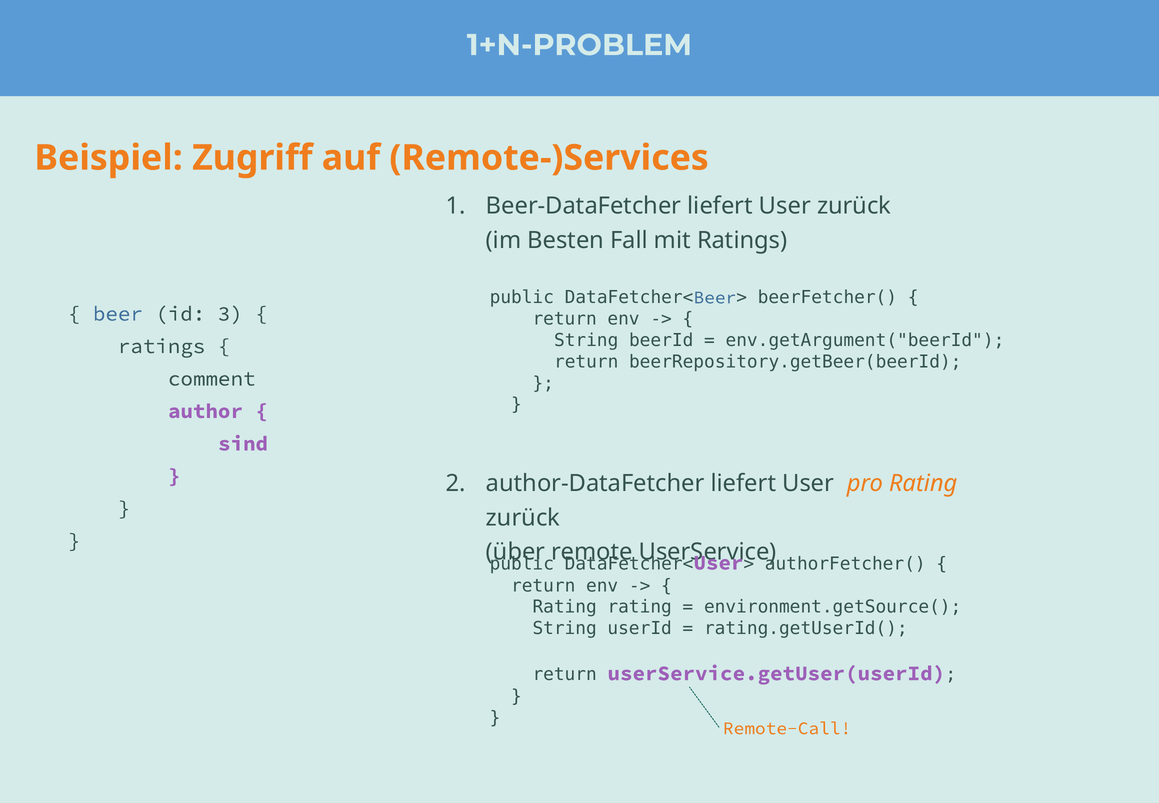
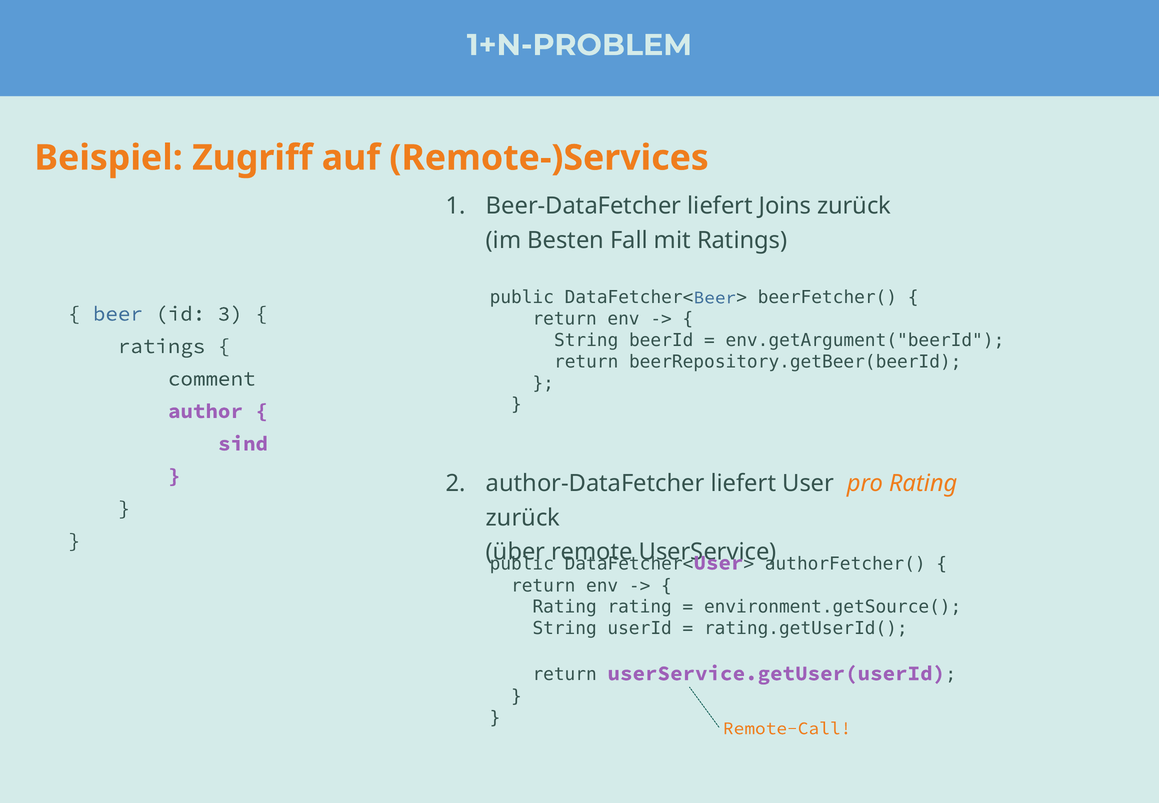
Beer-DataFetcher liefert User: User -> Joins
